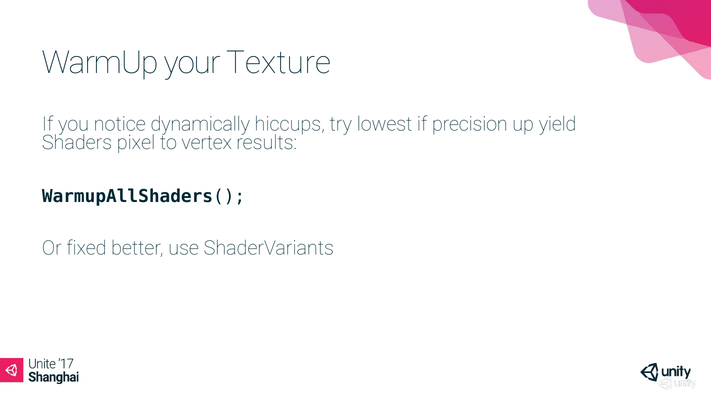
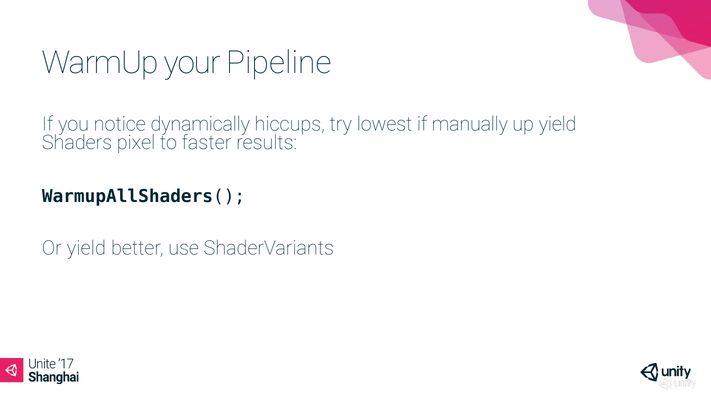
Texture: Texture -> Pipeline
precision: precision -> manually
vertex: vertex -> faster
Or fixed: fixed -> yield
